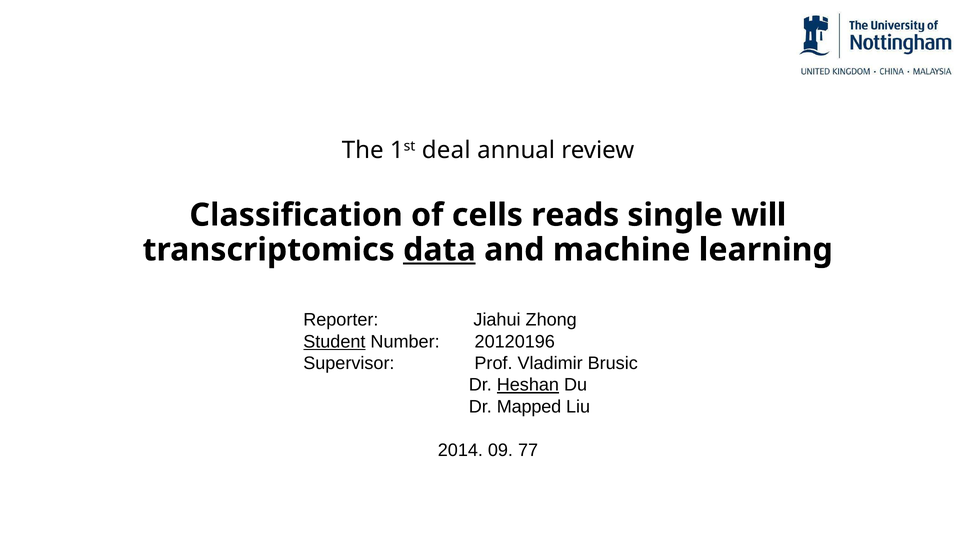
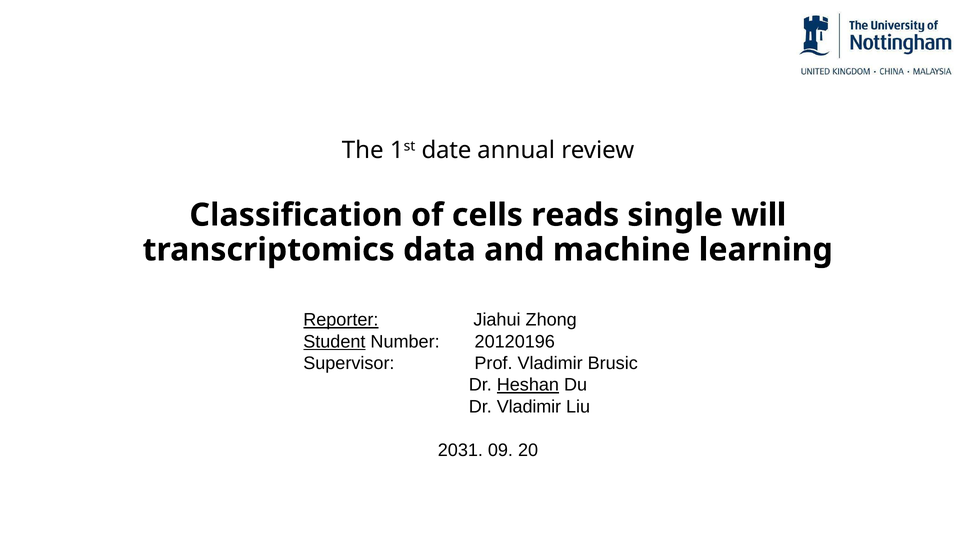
deal: deal -> date
data underline: present -> none
Reporter underline: none -> present
Dr Mapped: Mapped -> Vladimir
2014: 2014 -> 2031
77: 77 -> 20
